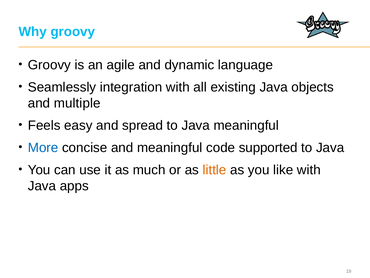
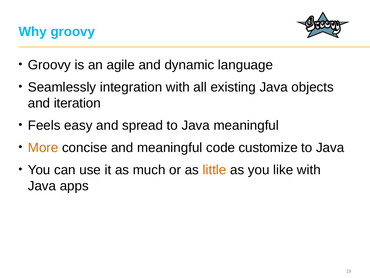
multiple: multiple -> iteration
More colour: blue -> orange
supported: supported -> customize
